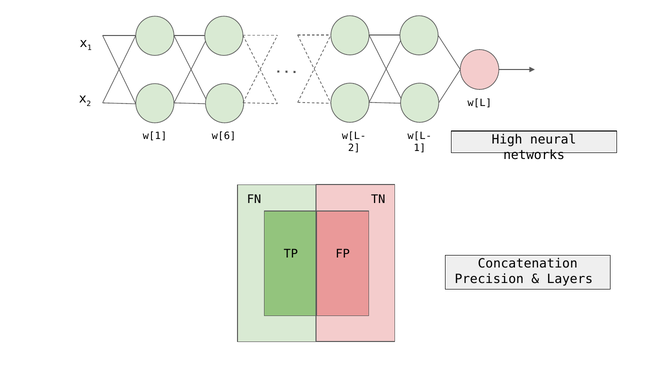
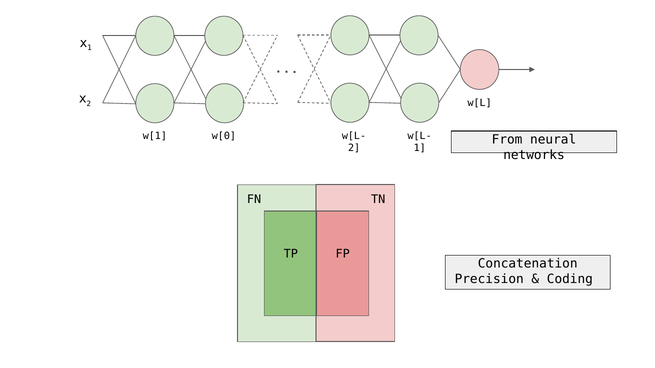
w[6: w[6 -> w[0
High: High -> From
Layers: Layers -> Coding
